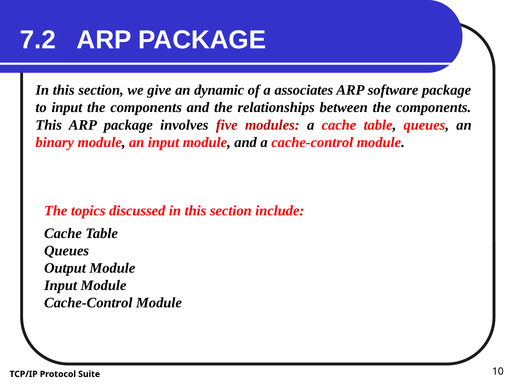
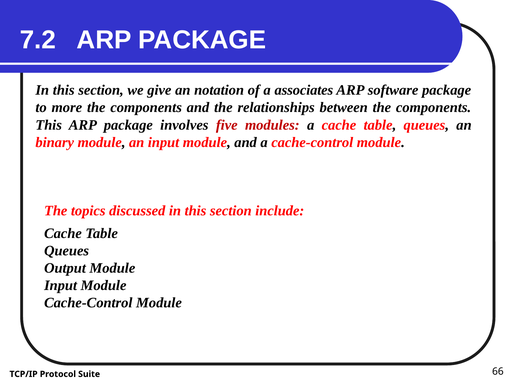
dynamic: dynamic -> notation
to input: input -> more
10: 10 -> 66
